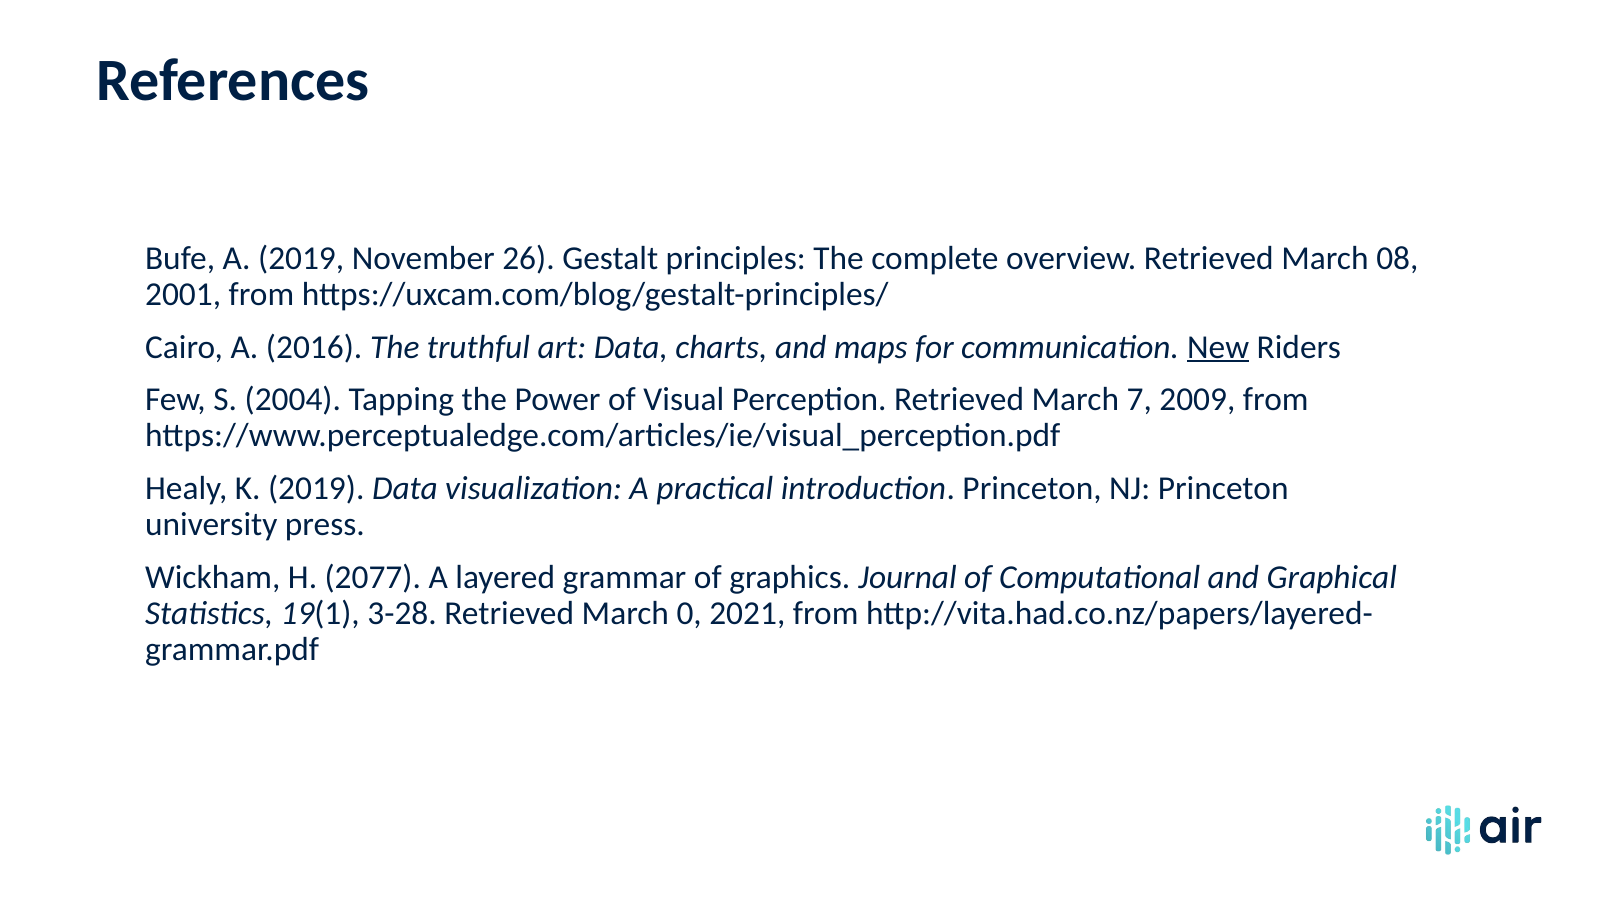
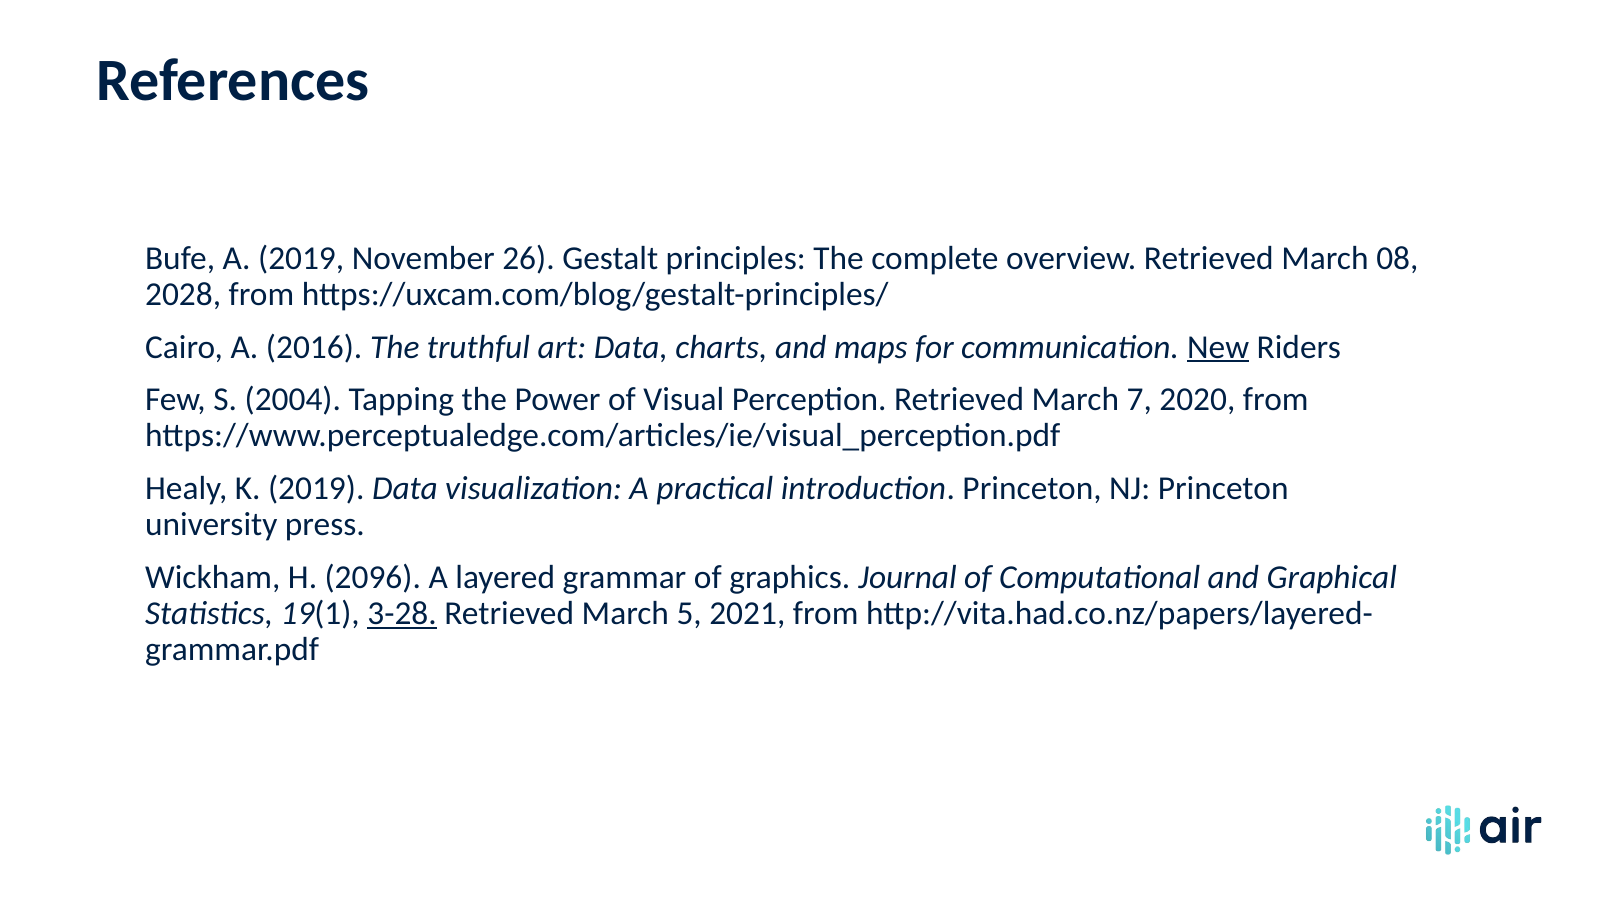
2001: 2001 -> 2028
2009: 2009 -> 2020
2077: 2077 -> 2096
3-28 underline: none -> present
0: 0 -> 5
